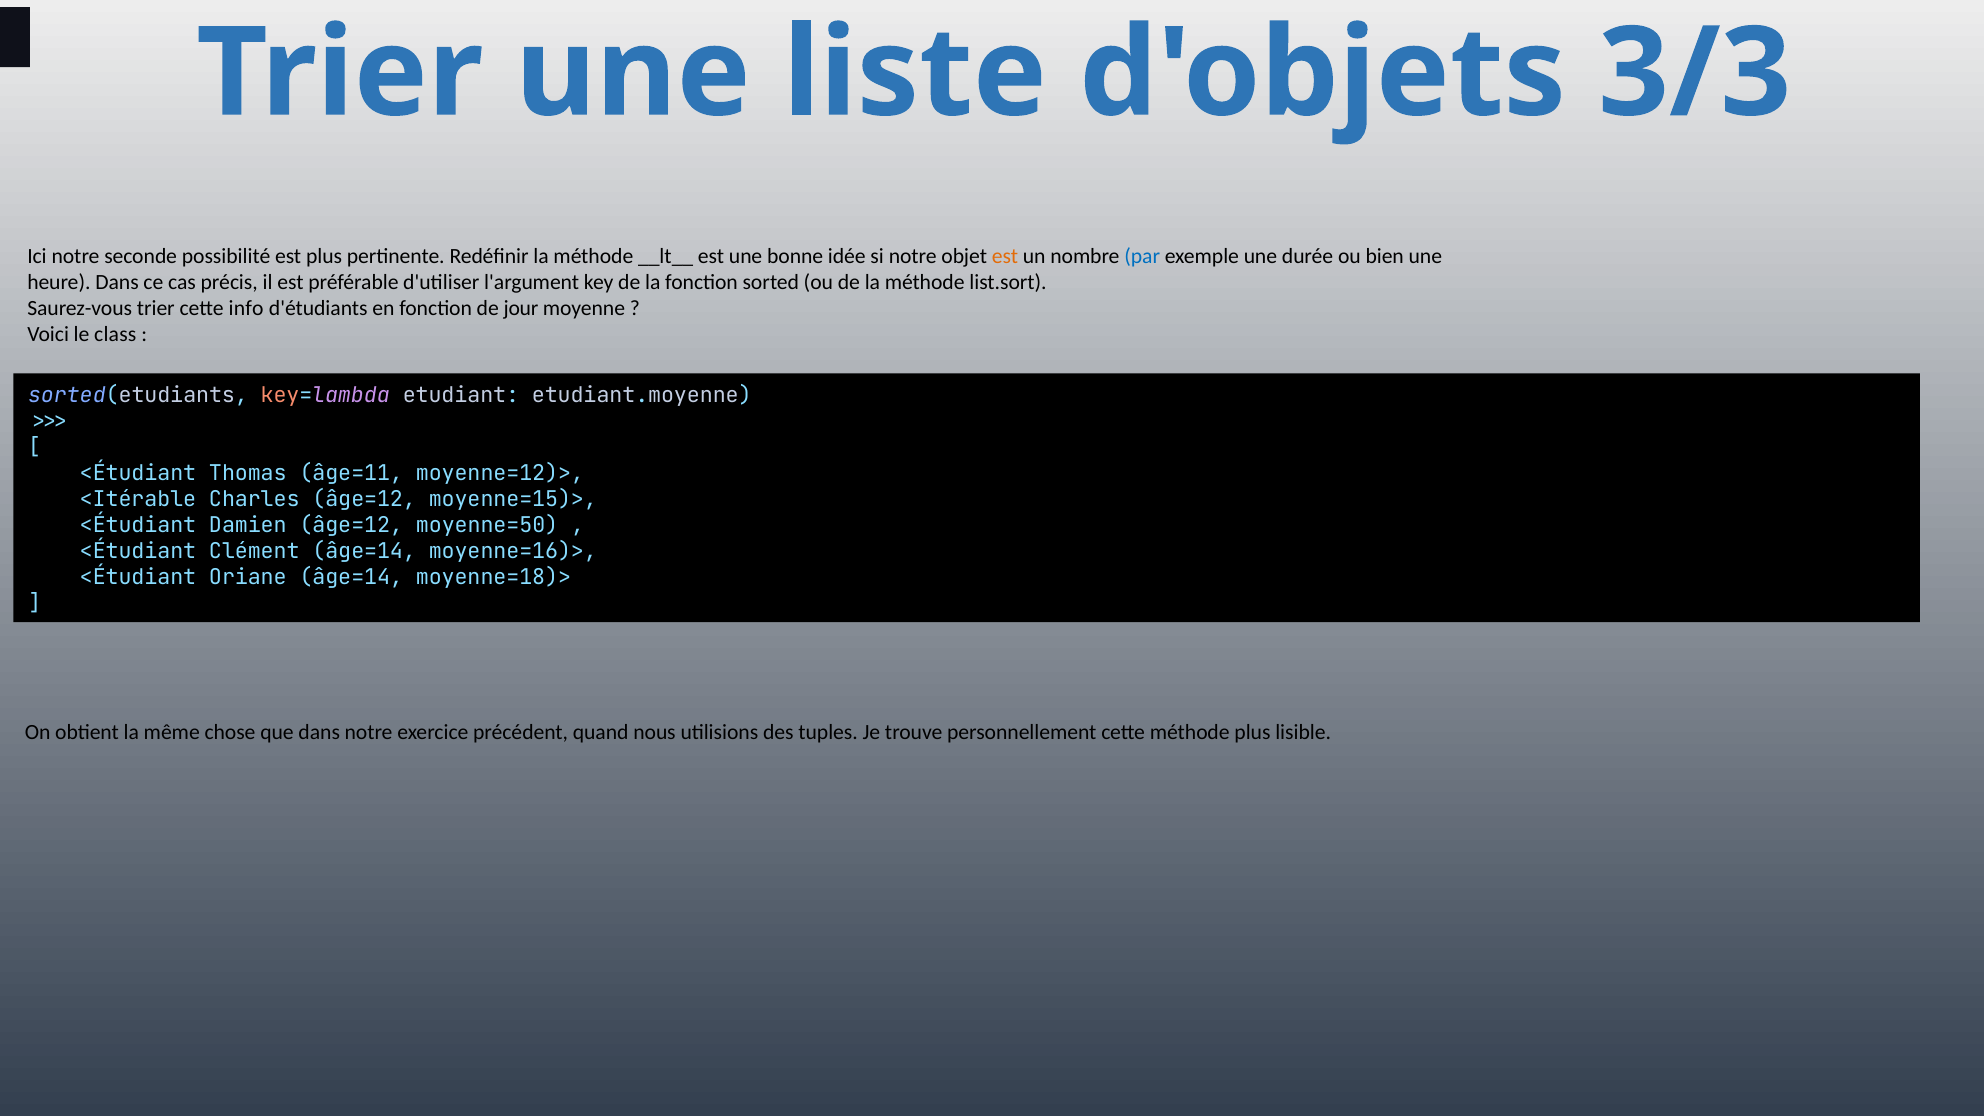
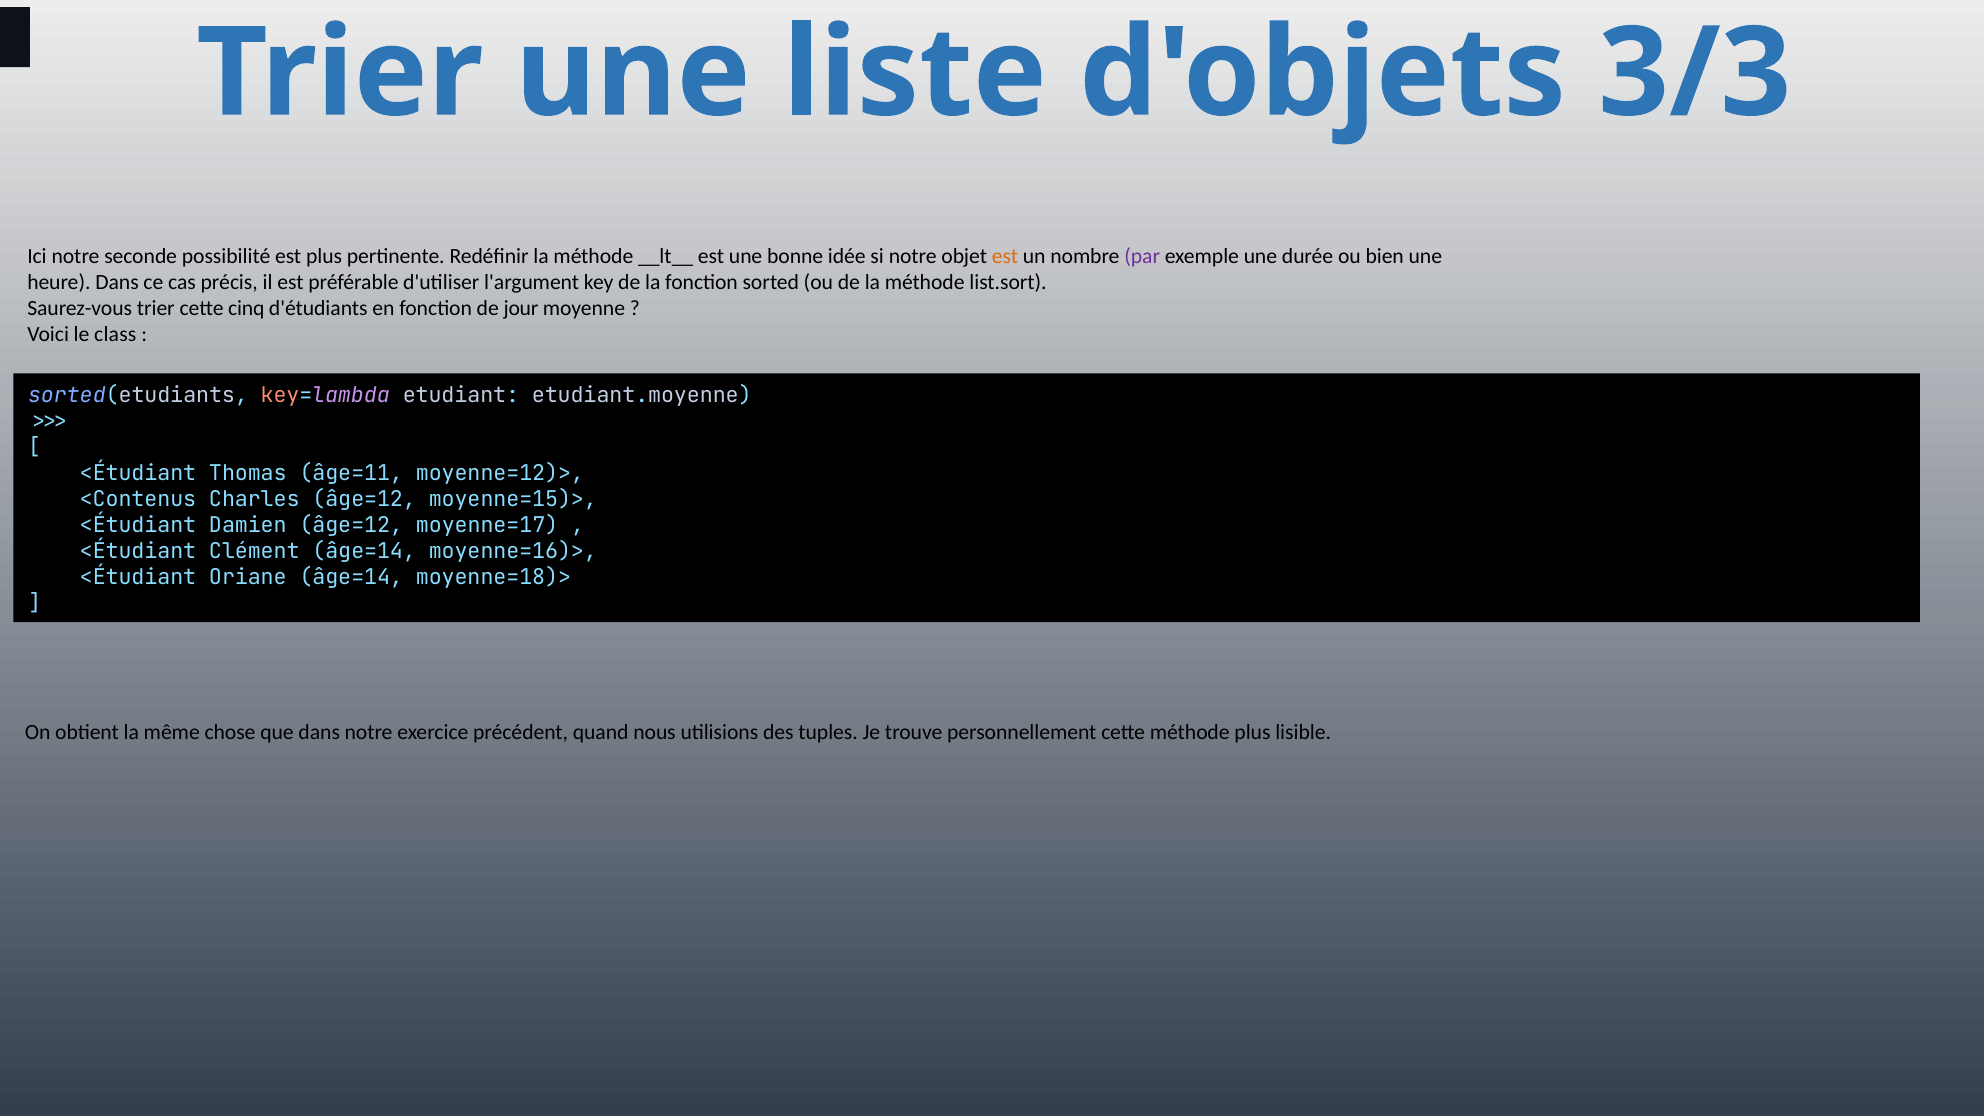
par colour: blue -> purple
info: info -> cinq
<Itérable: <Itérable -> <Contenus
moyenne=50)>: moyenne=50)> -> moyenne=17)>
